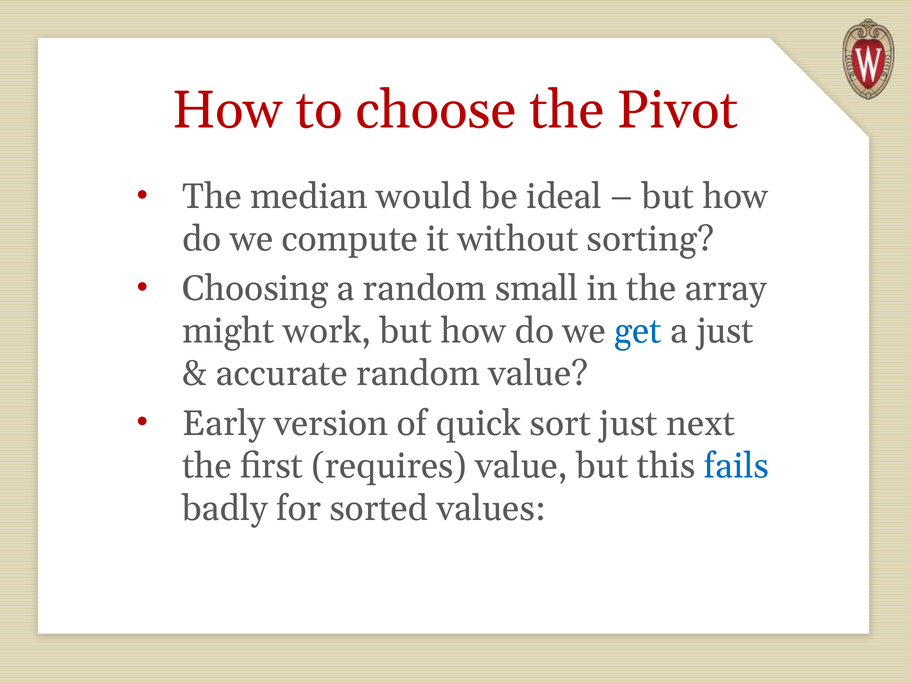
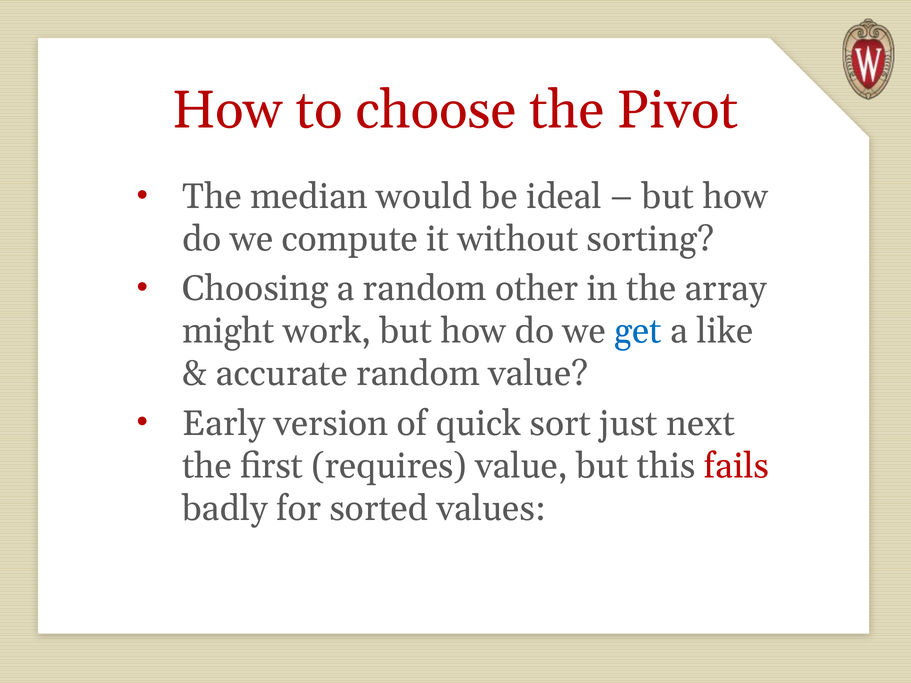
small: small -> other
a just: just -> like
fails colour: blue -> red
